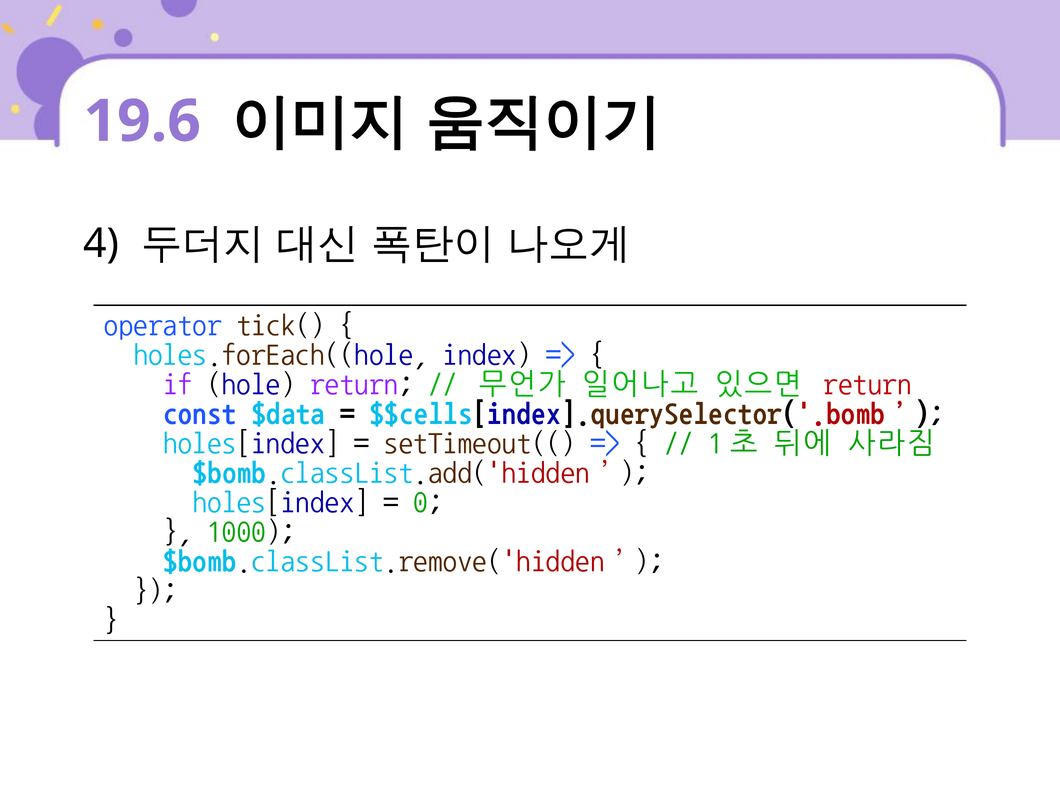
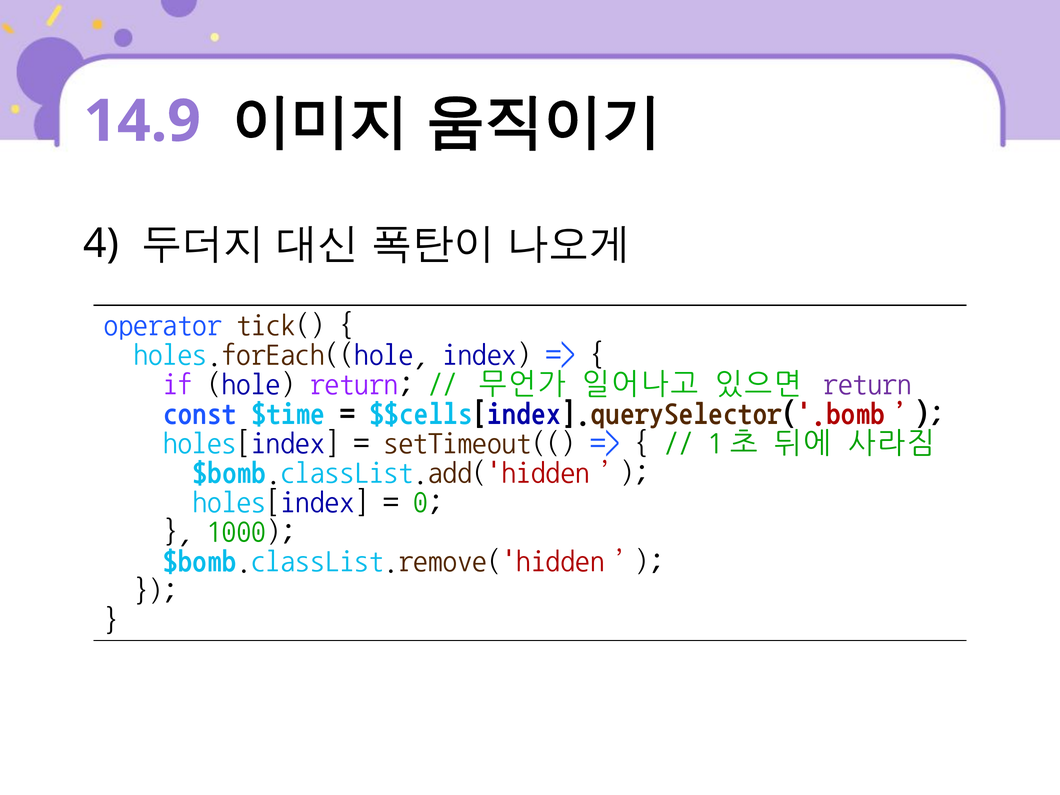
19.6: 19.6 -> 14.9
return at (868, 384) colour: red -> purple
$data: $data -> $time
